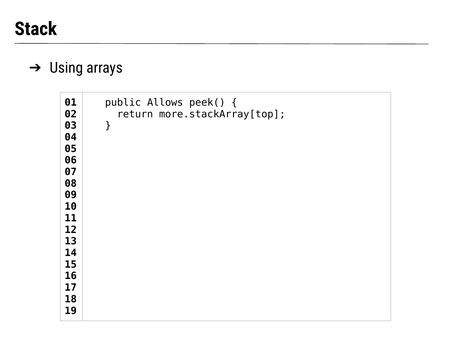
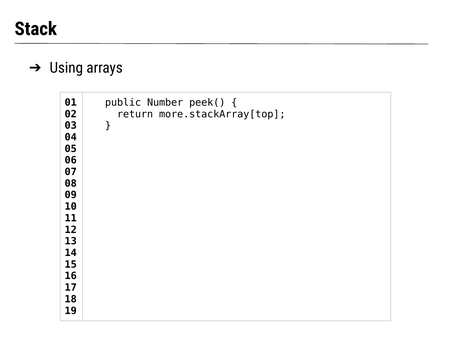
Allows: Allows -> Number
